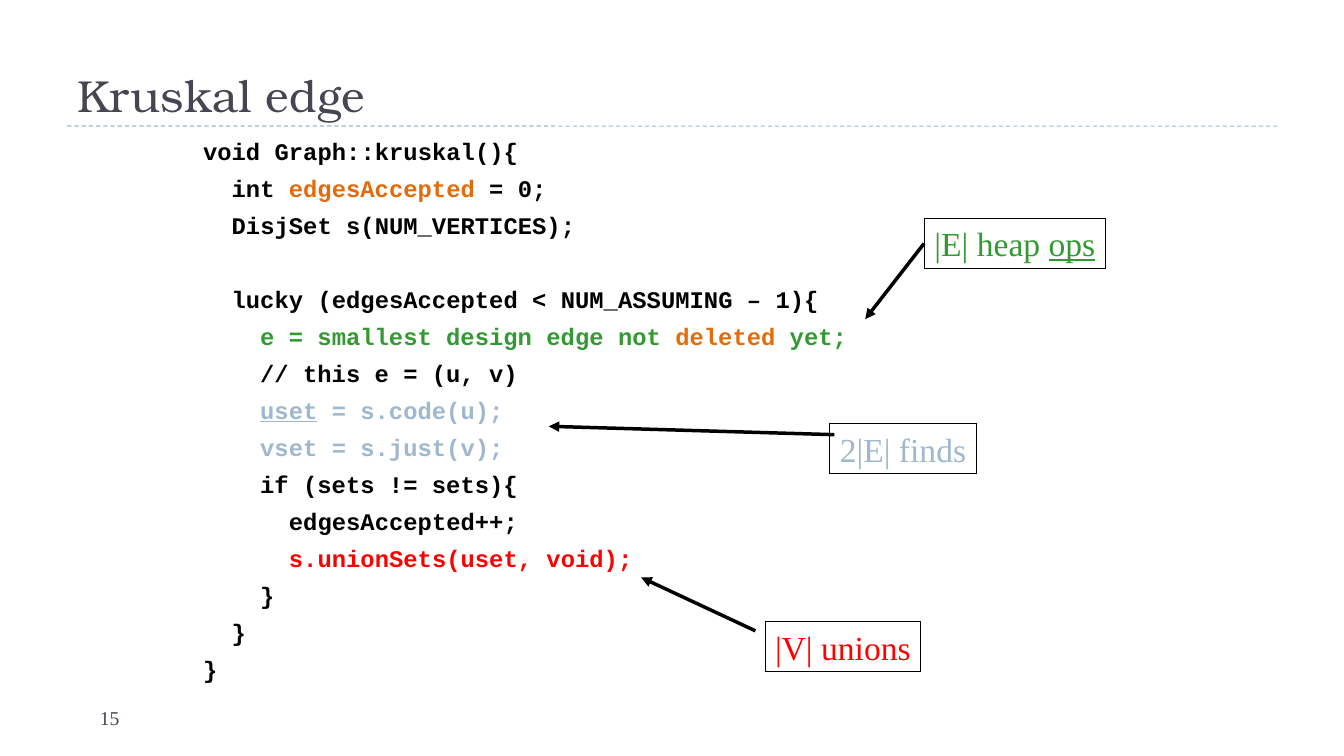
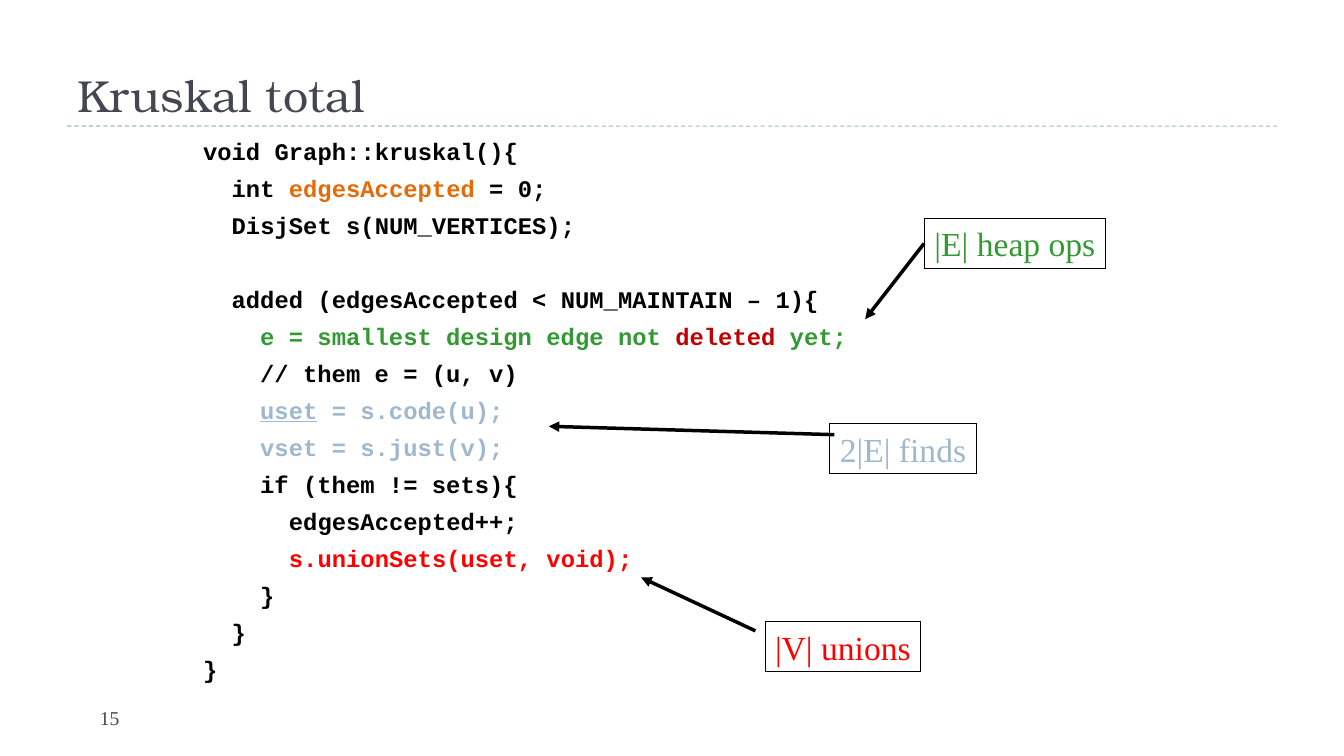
Kruskal edge: edge -> total
ops underline: present -> none
lucky: lucky -> added
NUM_ASSUMING: NUM_ASSUMING -> NUM_MAINTAIN
deleted colour: orange -> red
this at (332, 374): this -> them
if sets: sets -> them
